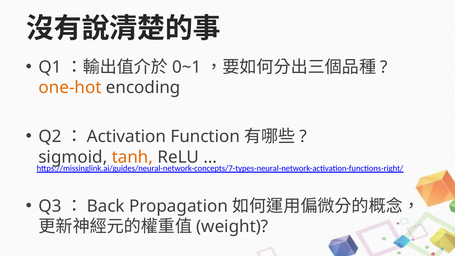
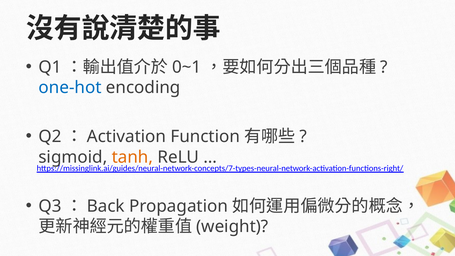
one-hot colour: orange -> blue
